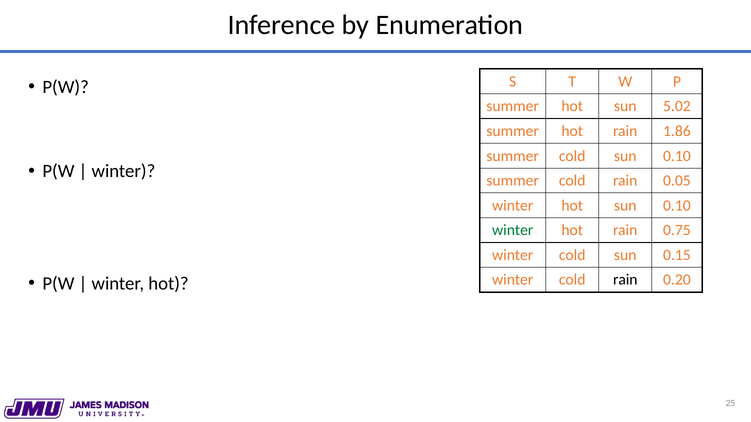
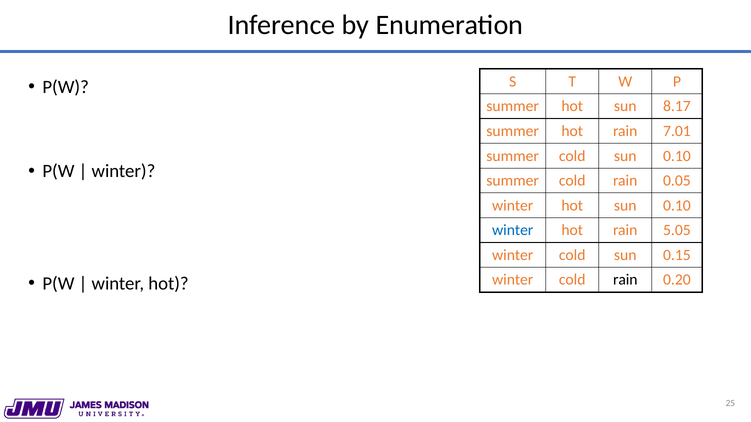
5.02: 5.02 -> 8.17
1.86: 1.86 -> 7.01
winter at (513, 230) colour: green -> blue
0.75: 0.75 -> 5.05
